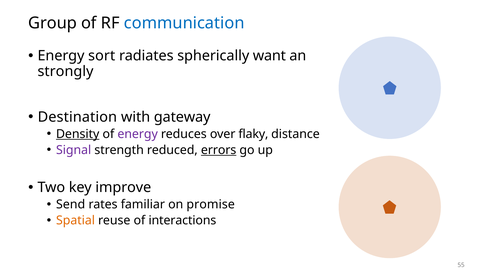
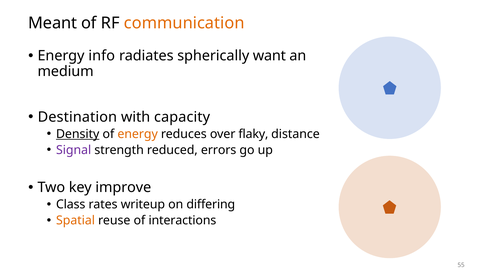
Group: Group -> Meant
communication colour: blue -> orange
sort: sort -> info
strongly: strongly -> medium
gateway: gateway -> capacity
energy at (138, 134) colour: purple -> orange
errors underline: present -> none
Send: Send -> Class
familiar: familiar -> writeup
promise: promise -> differing
